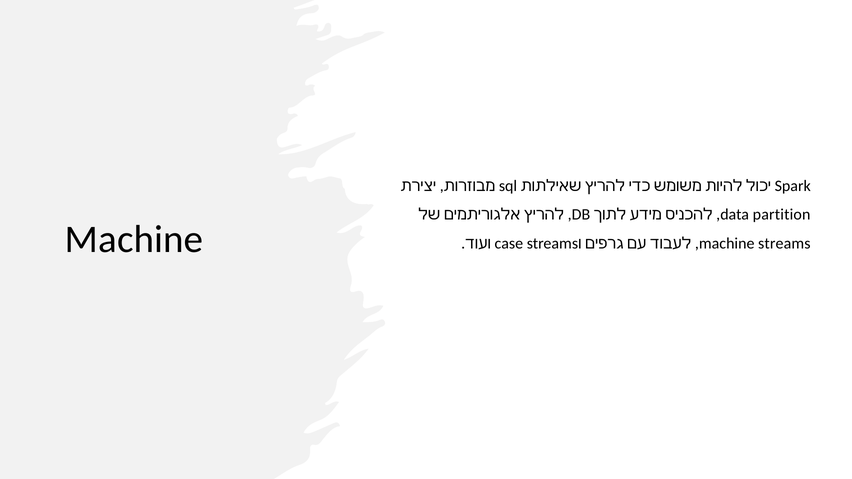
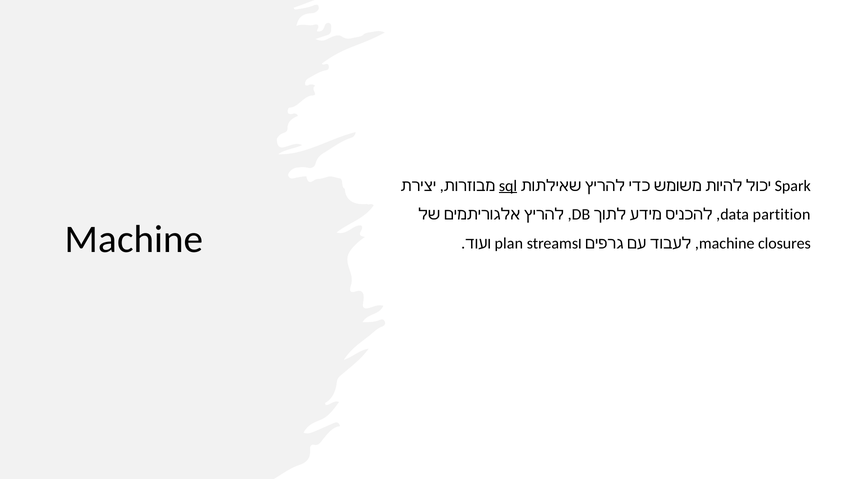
sql underline: none -> present
case: case -> plan
machine streams: streams -> closures
